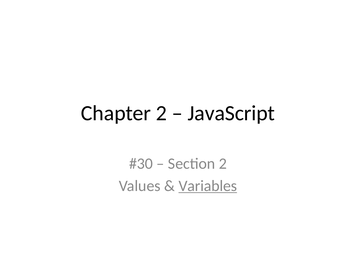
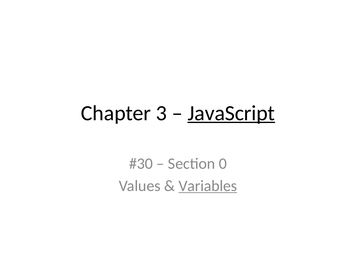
Chapter 2: 2 -> 3
JavaScript underline: none -> present
Section 2: 2 -> 0
